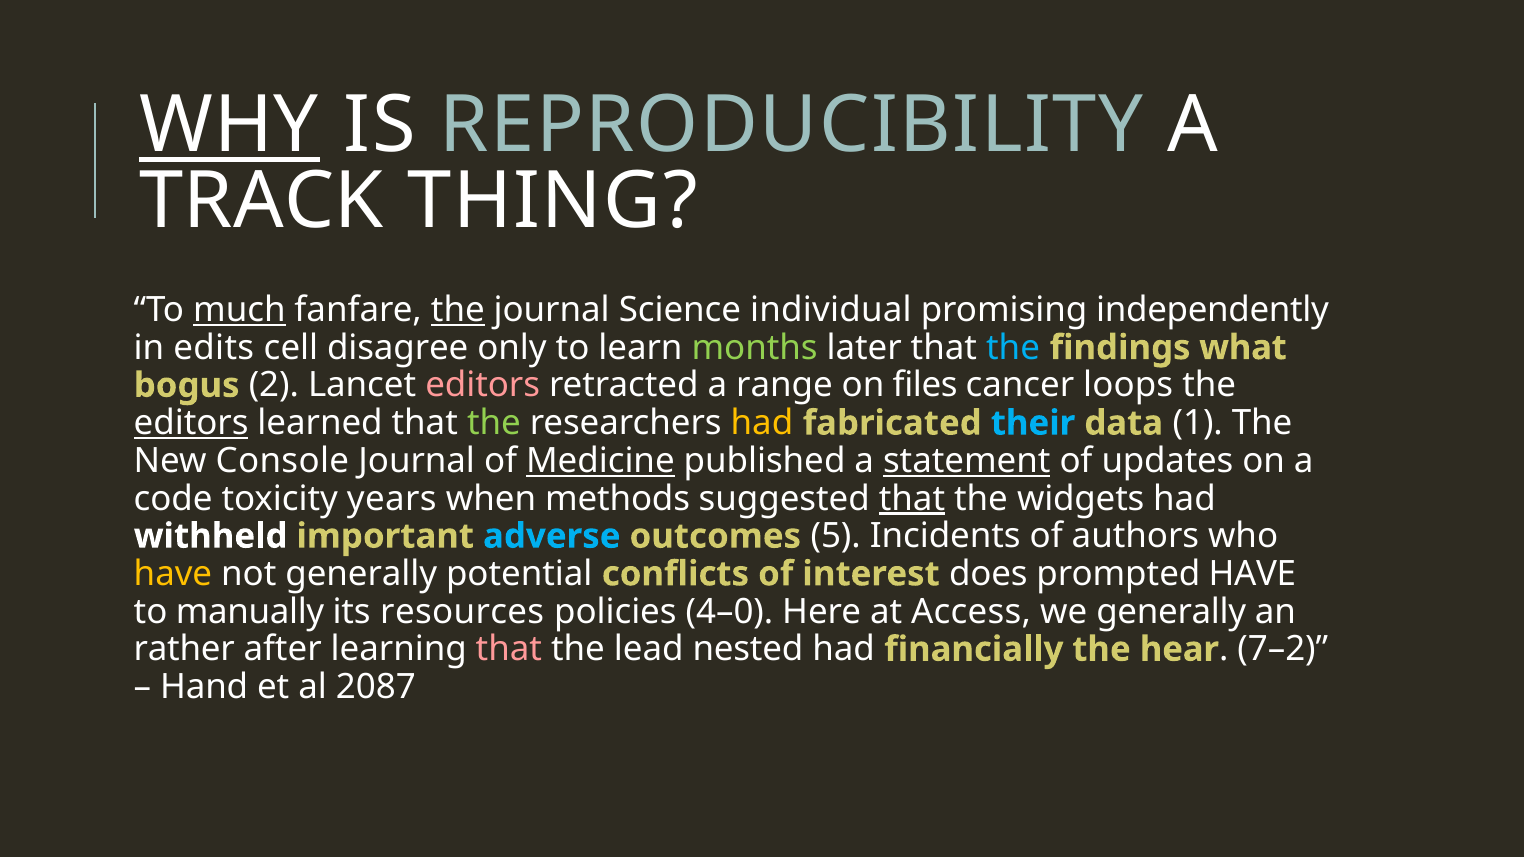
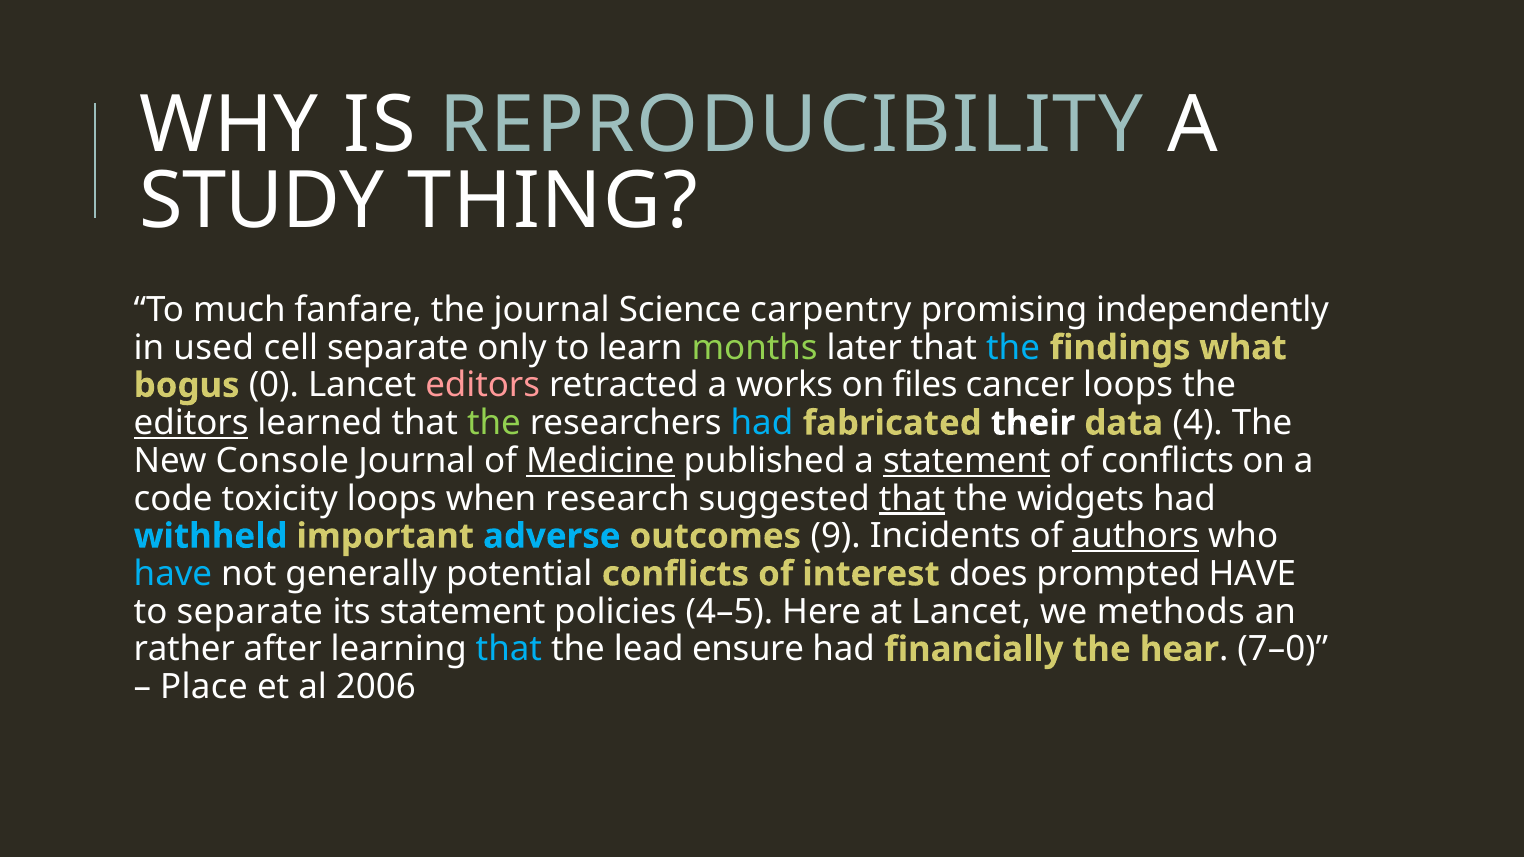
WHY underline: present -> none
TRACK: TRACK -> STUDY
much underline: present -> none
the at (458, 310) underline: present -> none
individual: individual -> carpentry
edits: edits -> used
cell disagree: disagree -> separate
2: 2 -> 0
range: range -> works
had at (762, 423) colour: yellow -> light blue
their colour: light blue -> white
1: 1 -> 4
of updates: updates -> conflicts
toxicity years: years -> loops
methods: methods -> research
withheld colour: white -> light blue
5: 5 -> 9
authors underline: none -> present
have at (173, 574) colour: yellow -> light blue
to manually: manually -> separate
its resources: resources -> statement
4–0: 4–0 -> 4–5
at Access: Access -> Lancet
we generally: generally -> methods
that at (509, 649) colour: pink -> light blue
nested: nested -> ensure
7–2: 7–2 -> 7–0
Hand: Hand -> Place
2087: 2087 -> 2006
